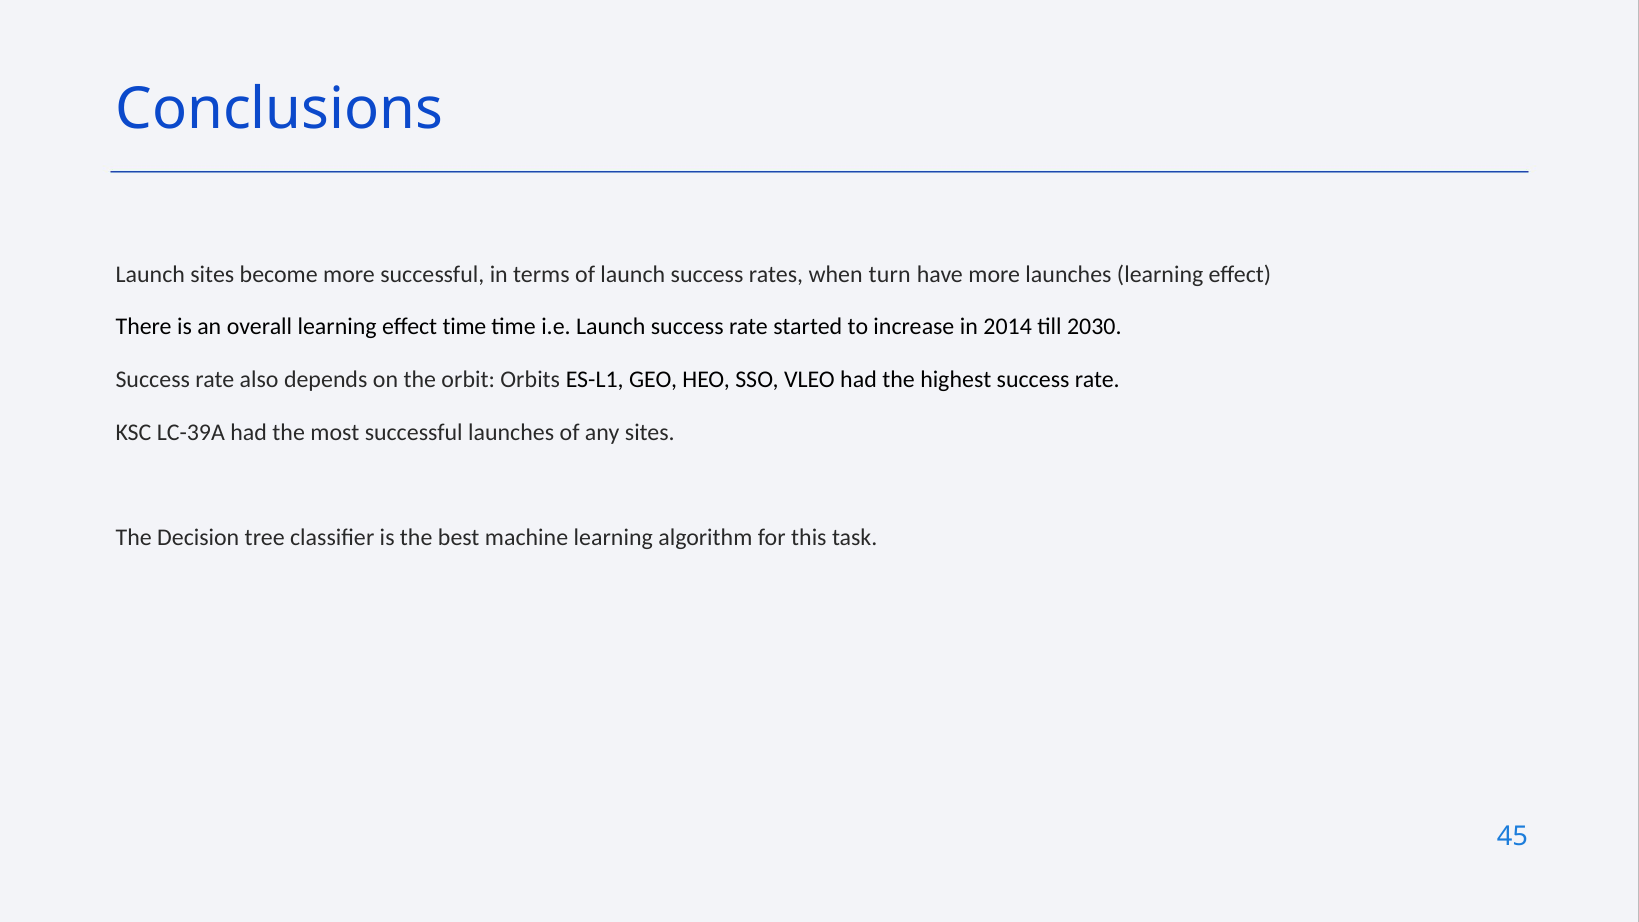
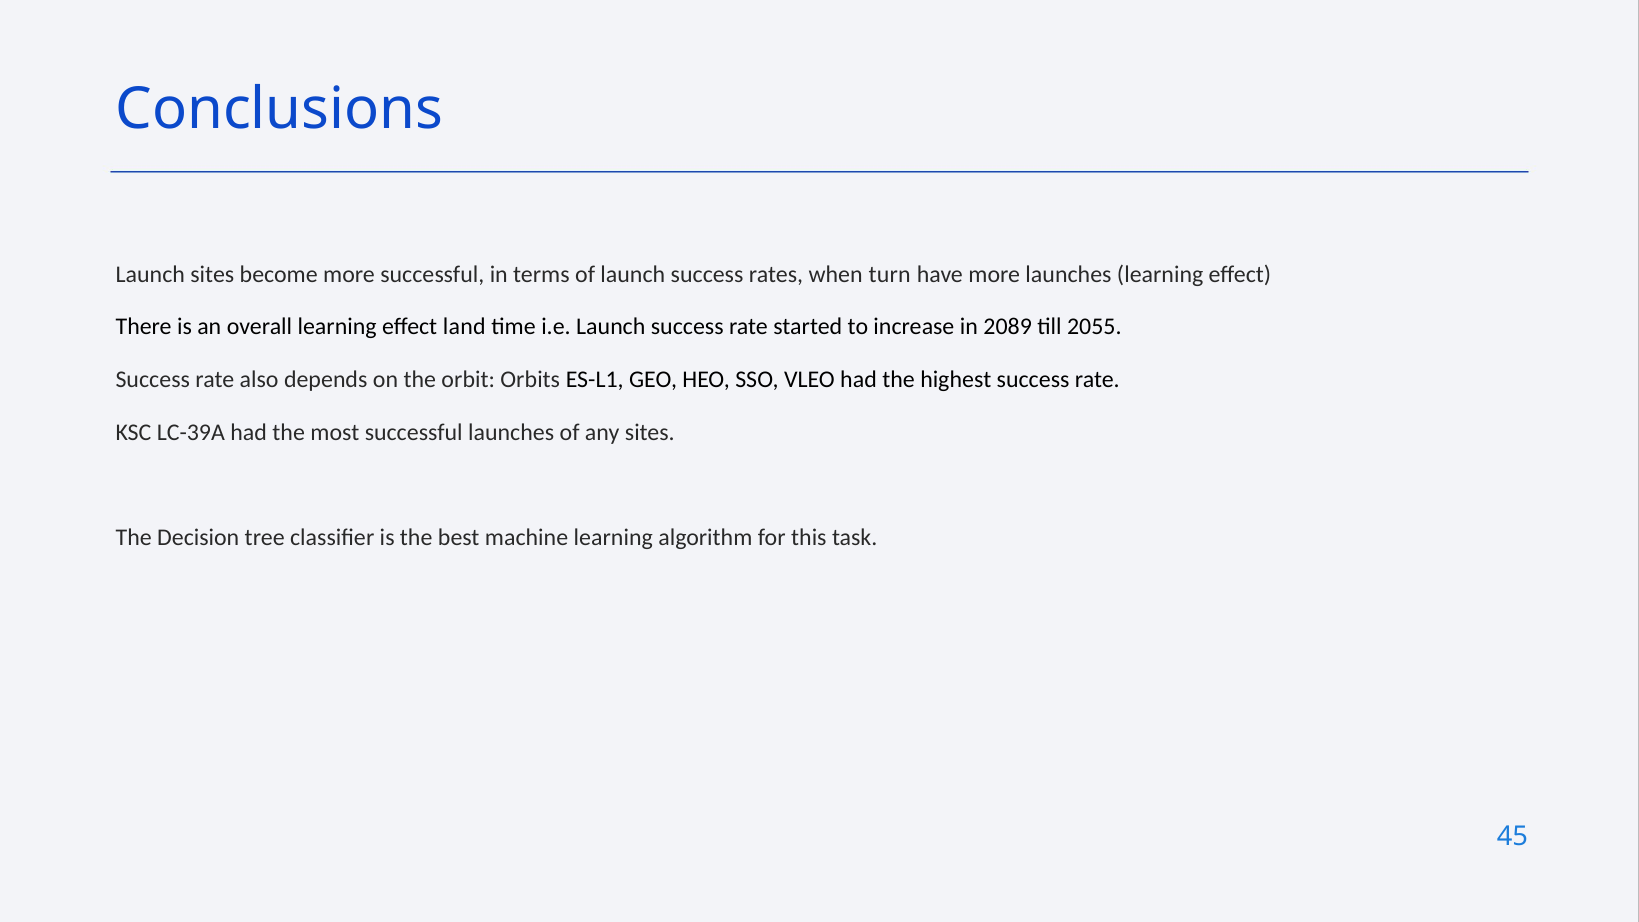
effect time: time -> land
2014: 2014 -> 2089
2030: 2030 -> 2055
